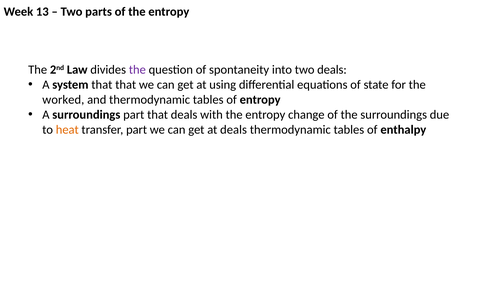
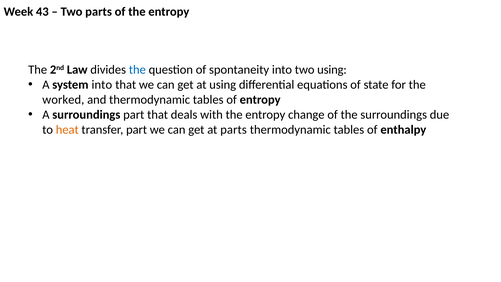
13: 13 -> 43
the at (137, 70) colour: purple -> blue
two deals: deals -> using
system that: that -> into
at deals: deals -> parts
